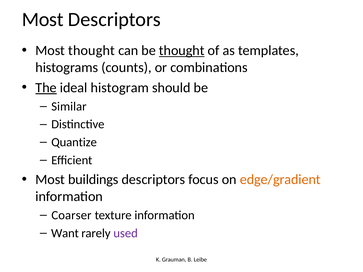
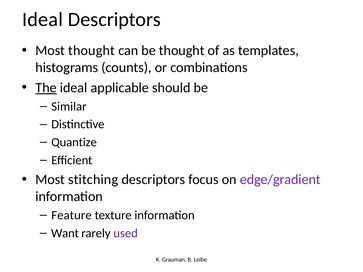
Most at (43, 20): Most -> Ideal
thought at (182, 51) underline: present -> none
histogram: histogram -> applicable
buildings: buildings -> stitching
edge/gradient colour: orange -> purple
Coarser: Coarser -> Feature
